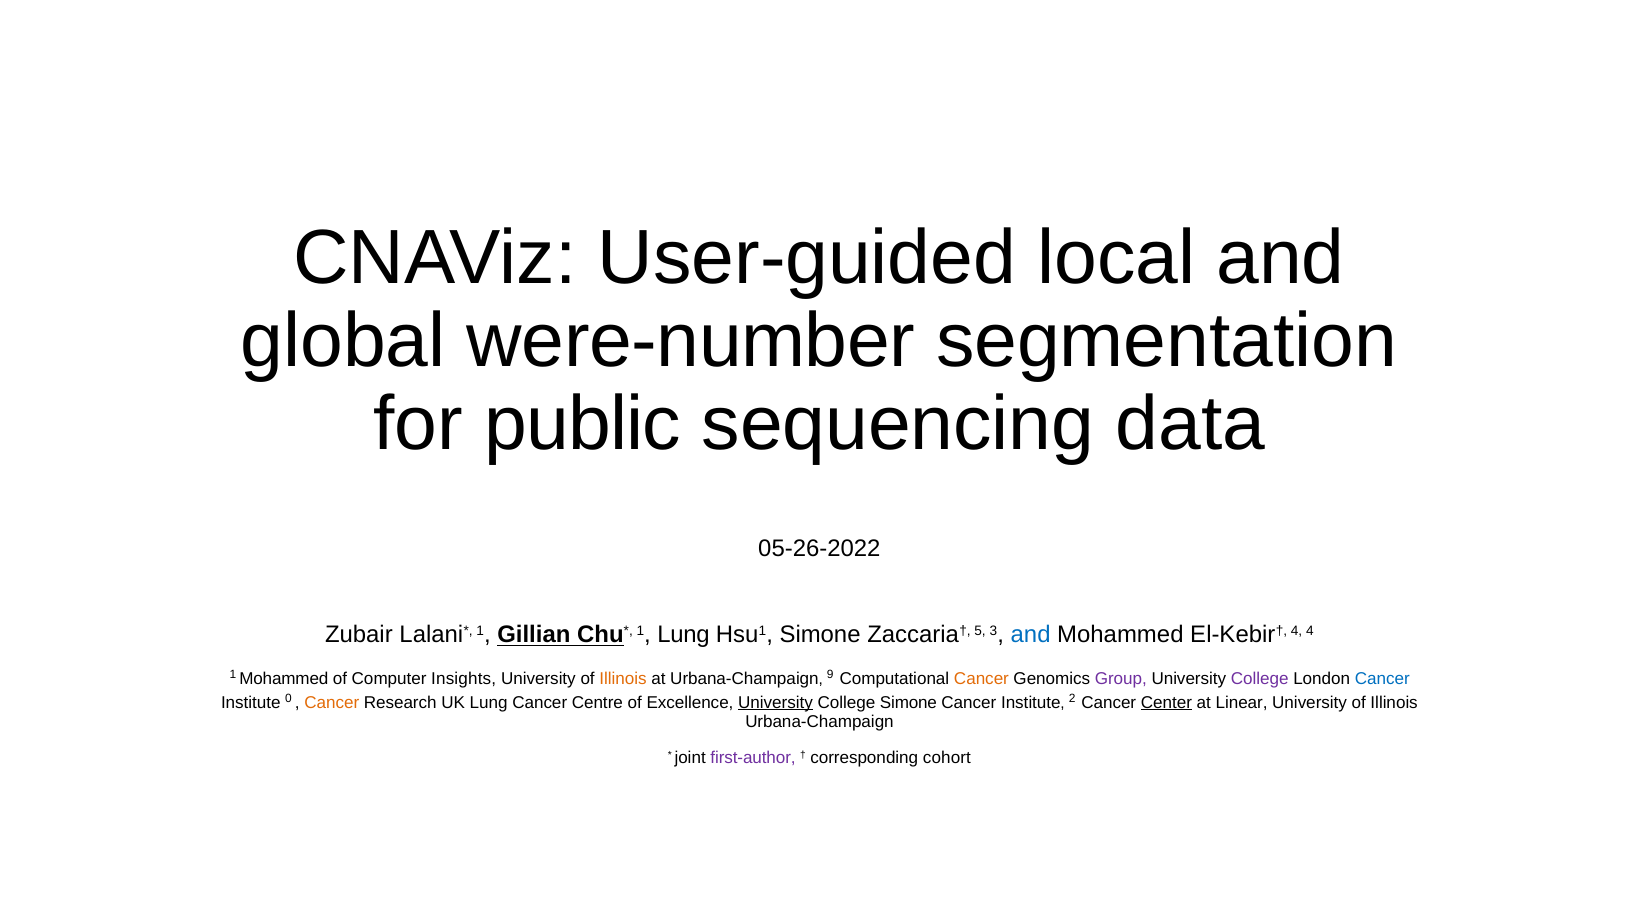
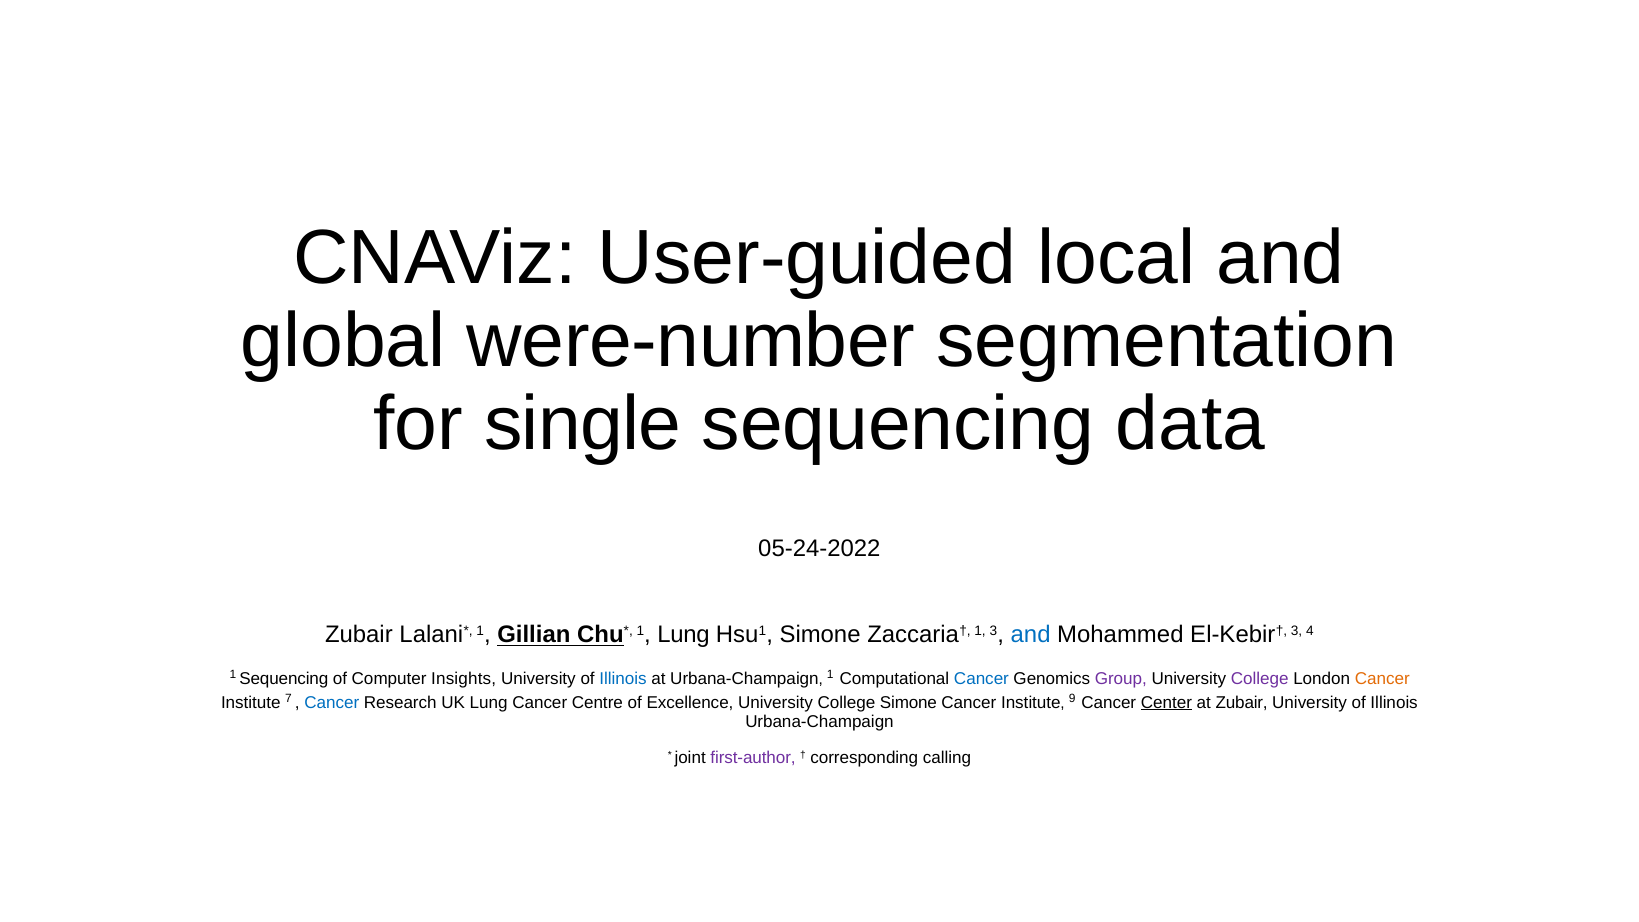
public: public -> single
05-26-2022: 05-26-2022 -> 05-24-2022
Zaccaria† 5: 5 -> 1
El-Kebir† 4: 4 -> 3
1 Mohammed: Mohammed -> Sequencing
Illinois at (623, 678) colour: orange -> blue
Urbana-Champaign 9: 9 -> 1
Cancer at (981, 678) colour: orange -> blue
Cancer at (1382, 678) colour: blue -> orange
0: 0 -> 7
Cancer at (332, 702) colour: orange -> blue
University at (776, 702) underline: present -> none
2: 2 -> 9
at Linear: Linear -> Zubair
cohort: cohort -> calling
